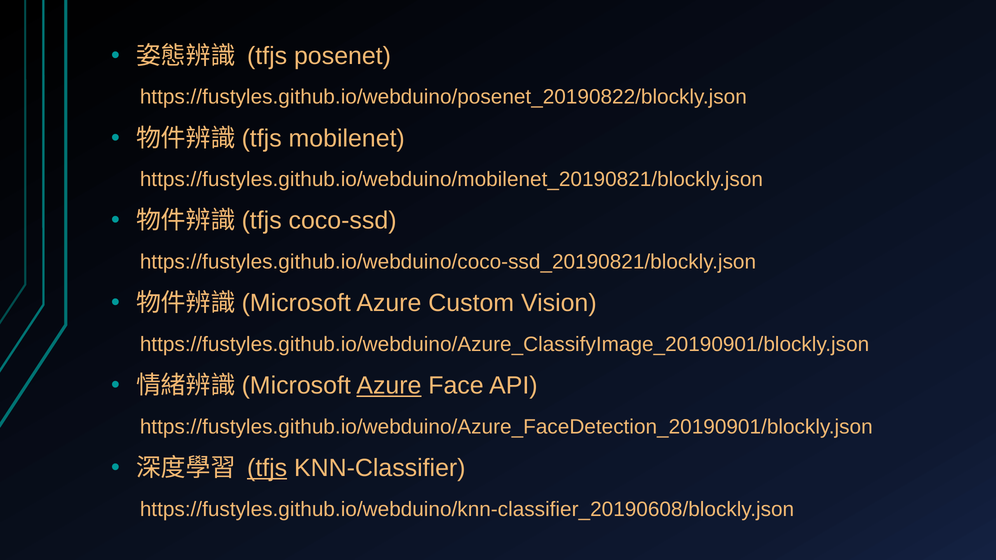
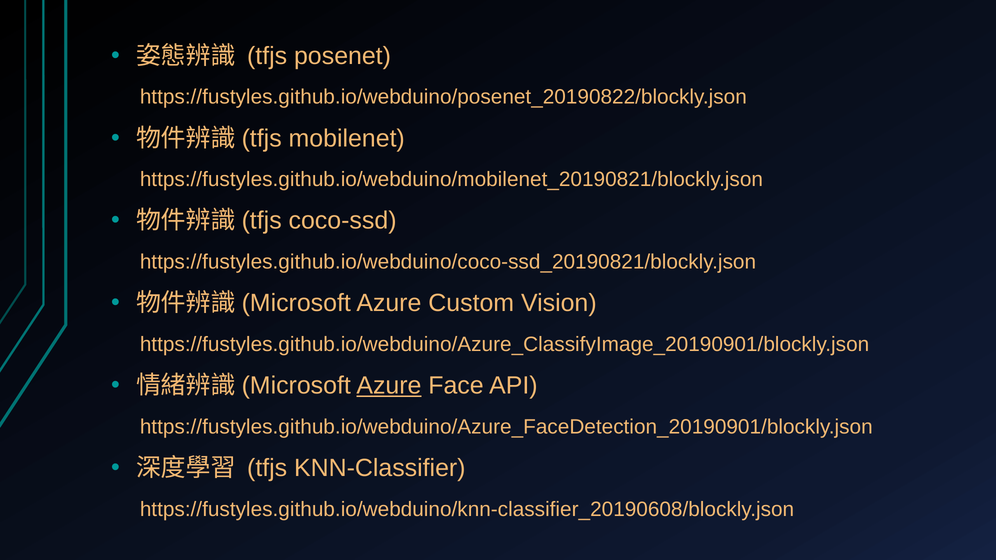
tfjs at (267, 468) underline: present -> none
